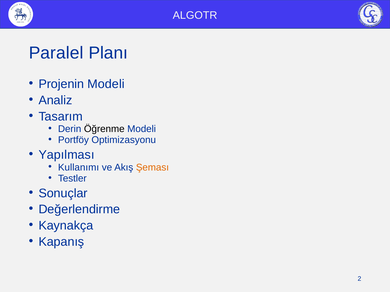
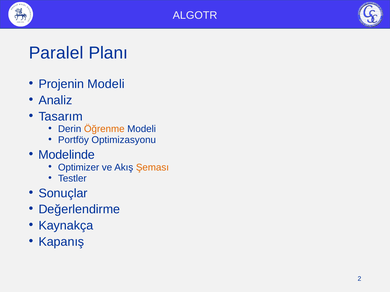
Öğrenme colour: black -> orange
Yapılması: Yapılması -> Modelinde
Kullanımı: Kullanımı -> Optimizer
